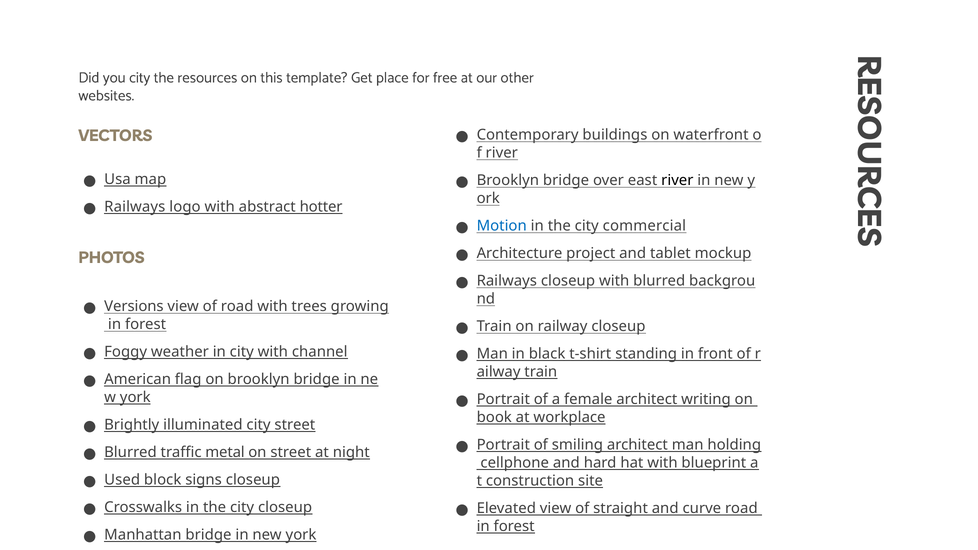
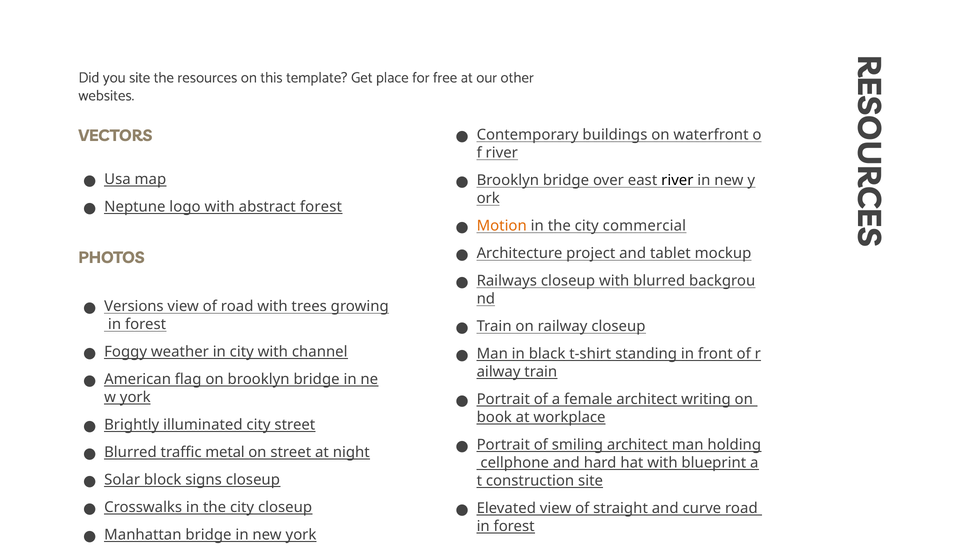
you city: city -> site
Railways at (135, 207): Railways -> Neptune
abstract hotter: hotter -> forest
Motion colour: blue -> orange
Used: Used -> Solar
